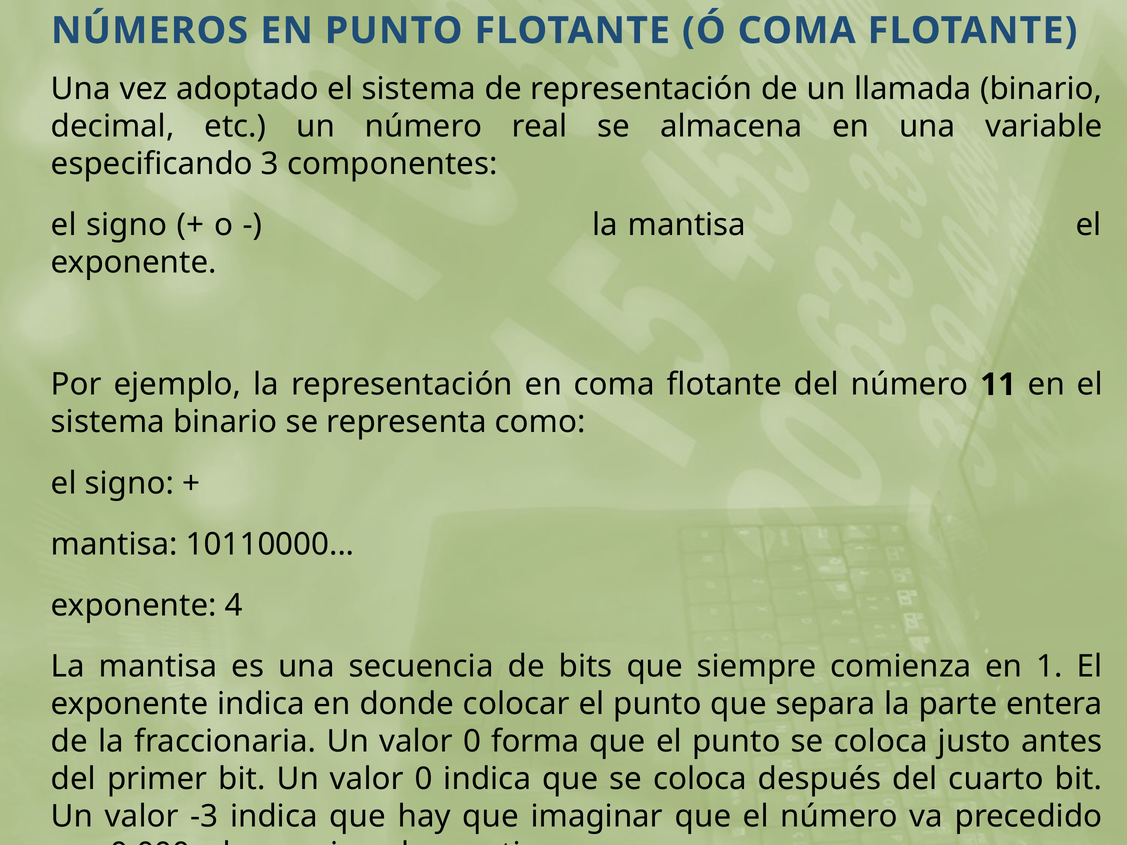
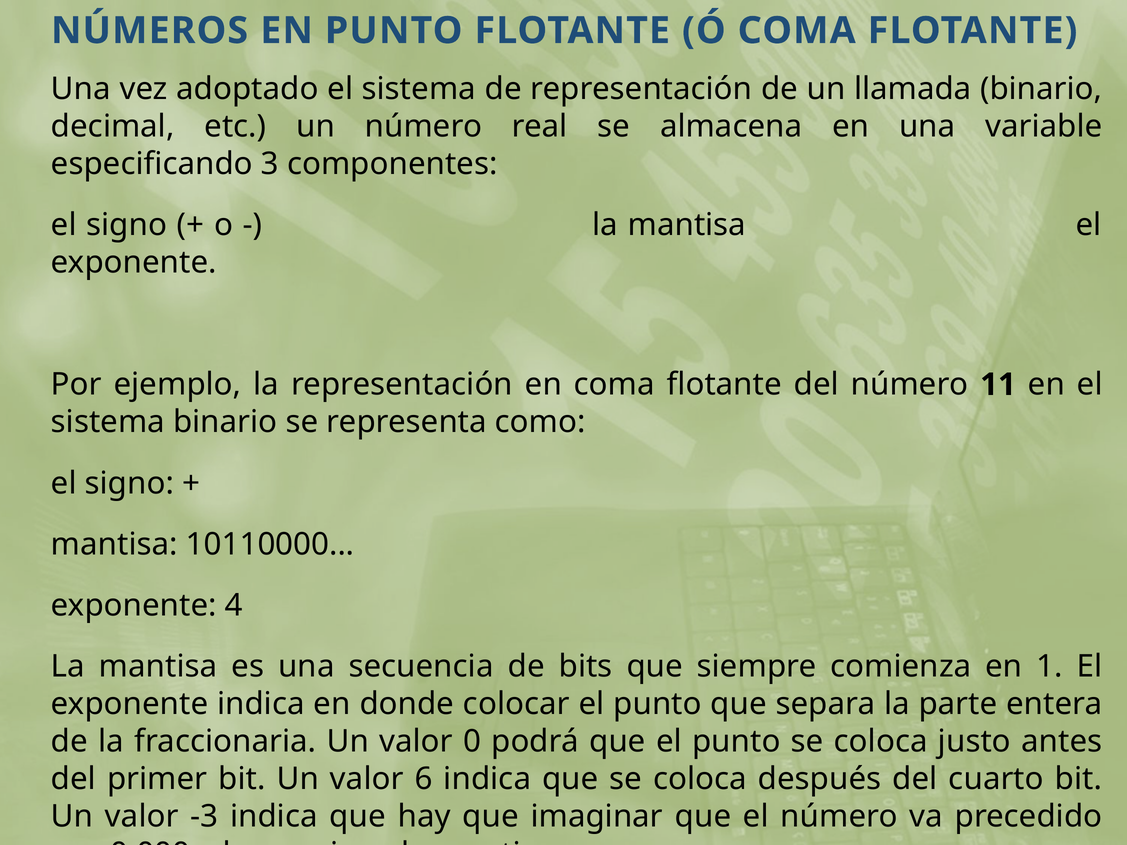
forma: forma -> podrá
bit Un valor 0: 0 -> 6
